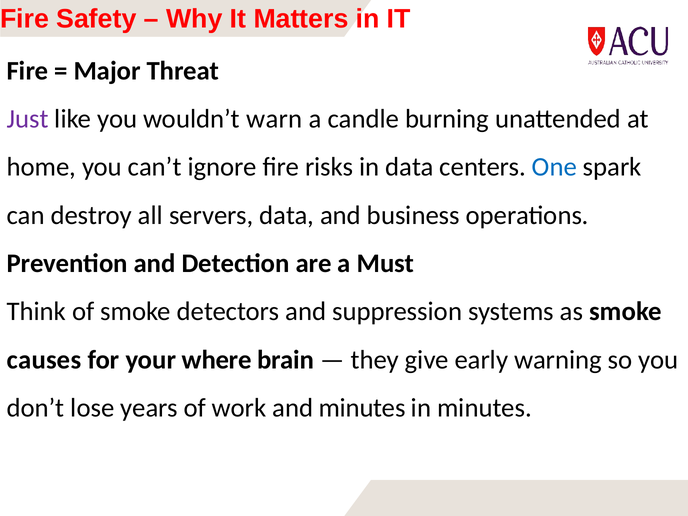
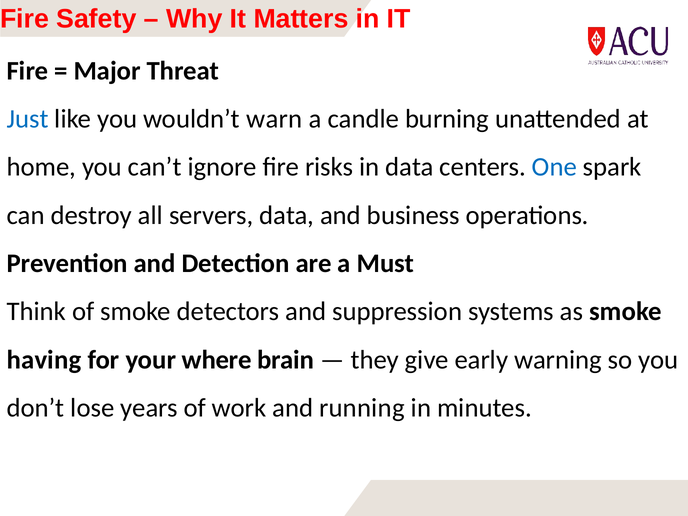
Just colour: purple -> blue
causes: causes -> having
and minutes: minutes -> running
